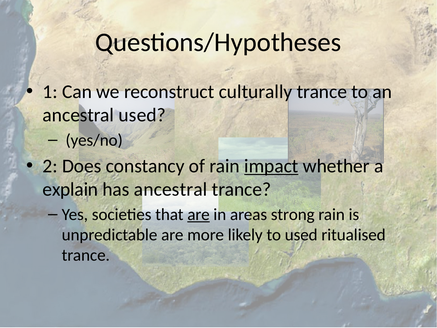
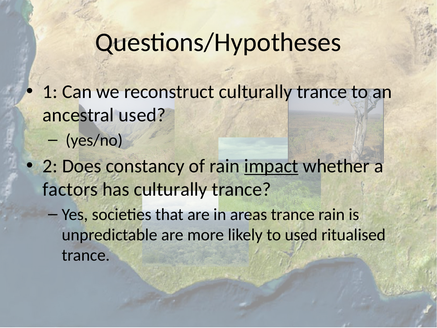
explain: explain -> factors
has ancestral: ancestral -> culturally
are at (199, 214) underline: present -> none
areas strong: strong -> trance
